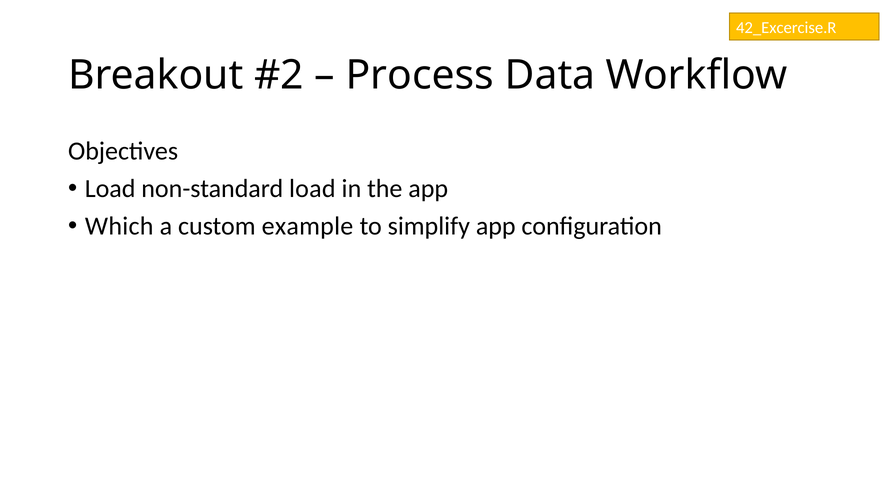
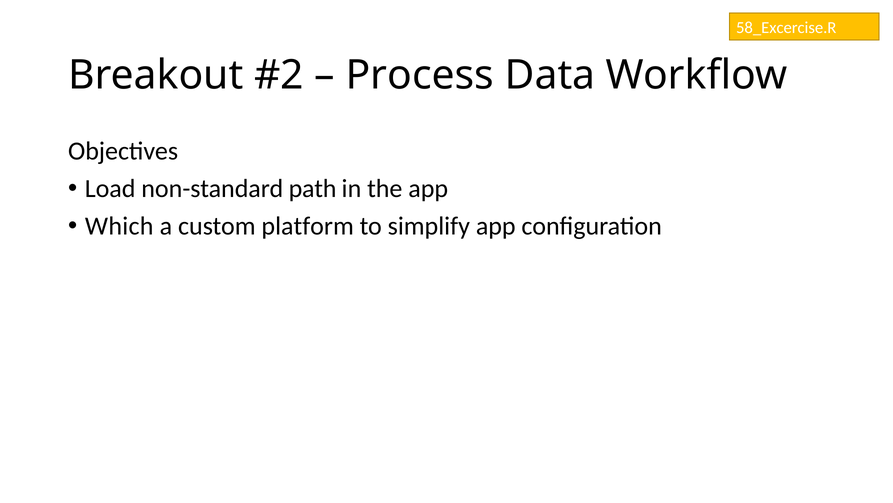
42_Excercise.R: 42_Excercise.R -> 58_Excercise.R
non-standard load: load -> path
example: example -> platform
